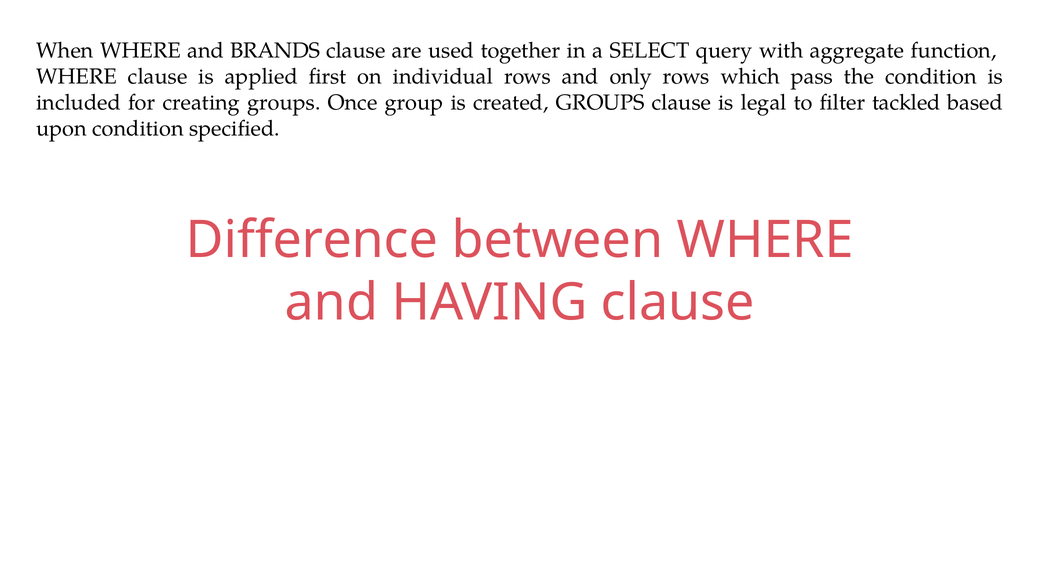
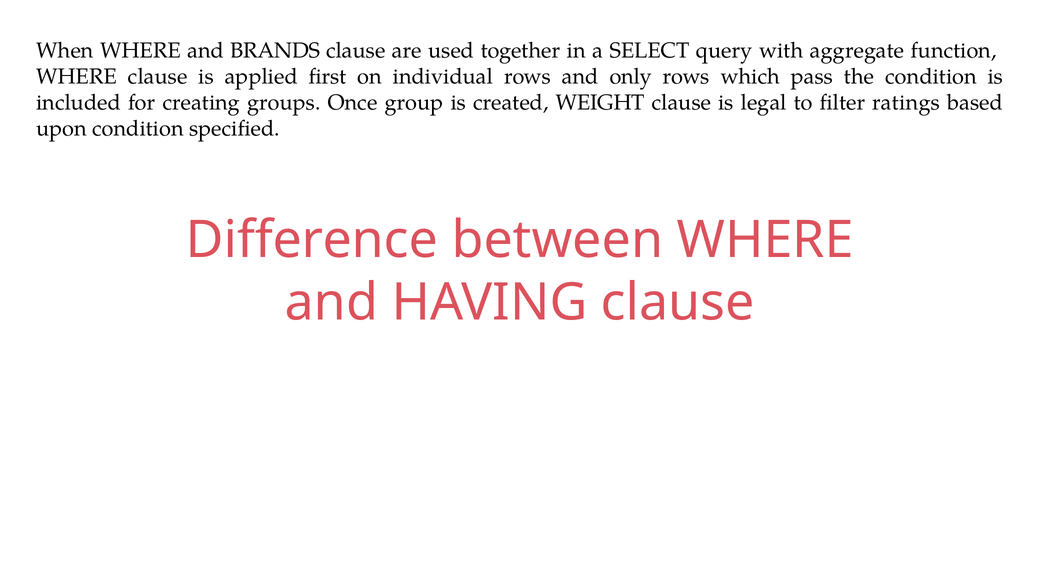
created GROUPS: GROUPS -> WEIGHT
tackled: tackled -> ratings
